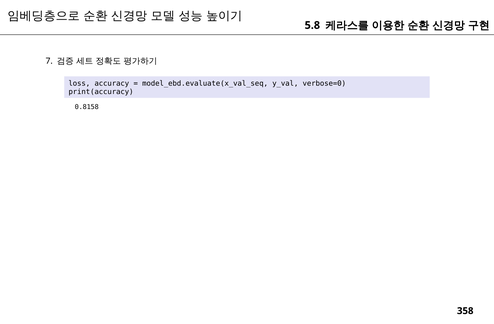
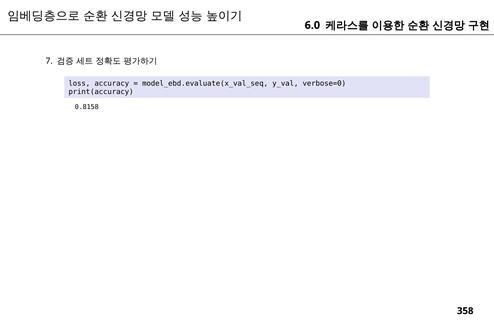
5.8: 5.8 -> 6.0
